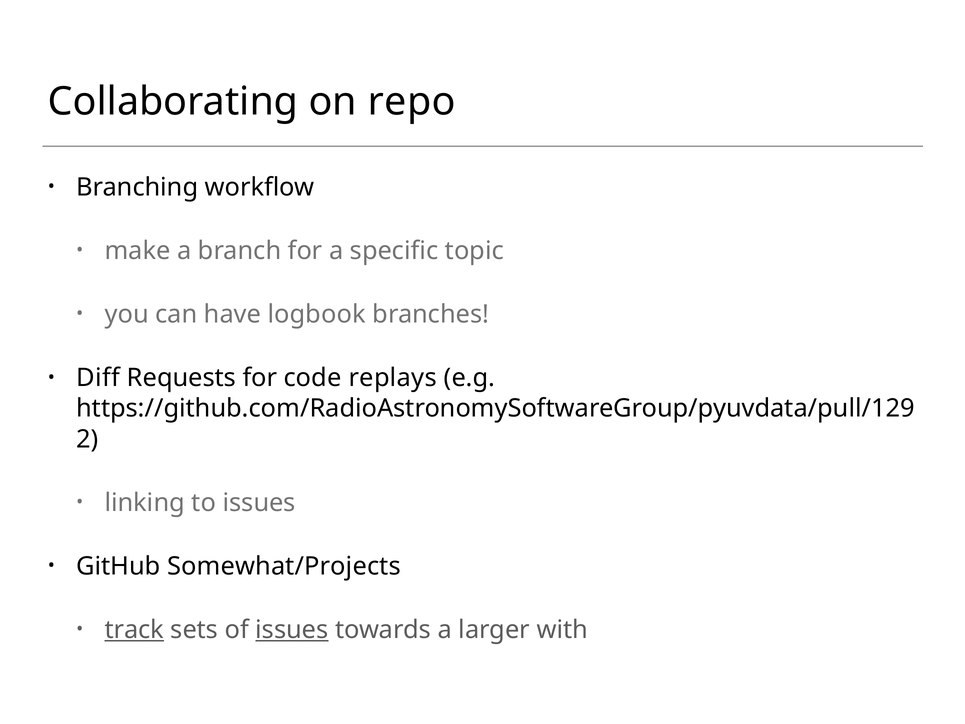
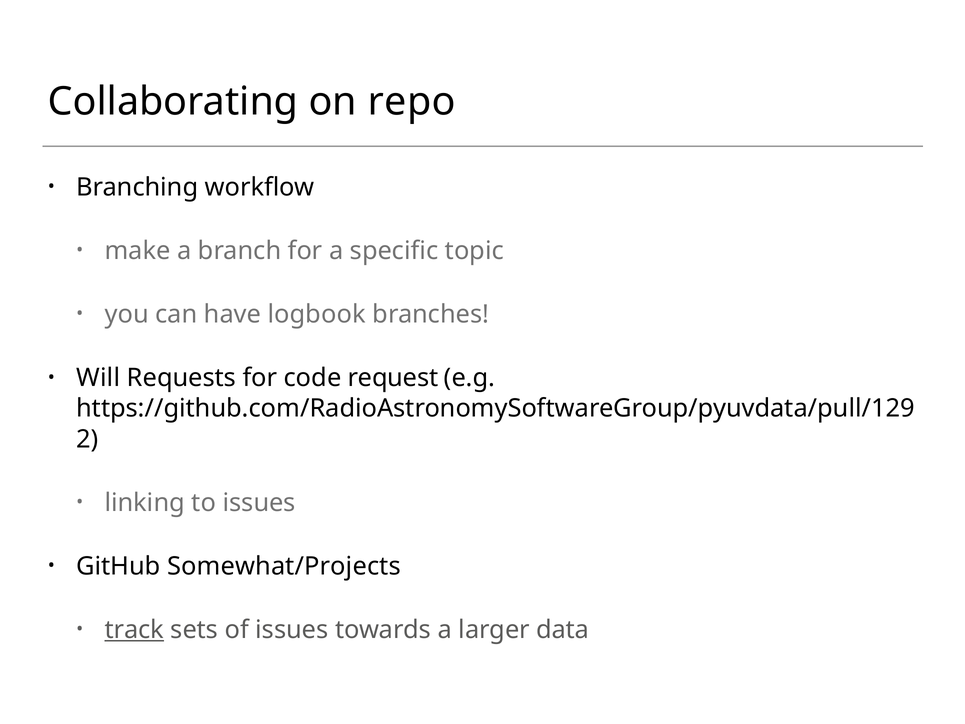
Diff: Diff -> Will
replays: replays -> request
issues at (292, 630) underline: present -> none
with: with -> data
